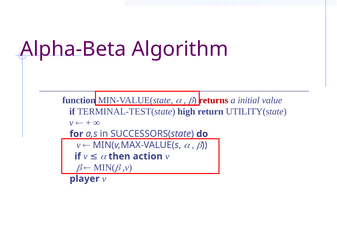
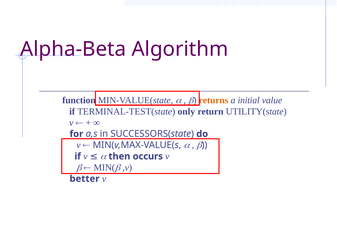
returns colour: red -> orange
high: high -> only
action: action -> occurs
player: player -> better
